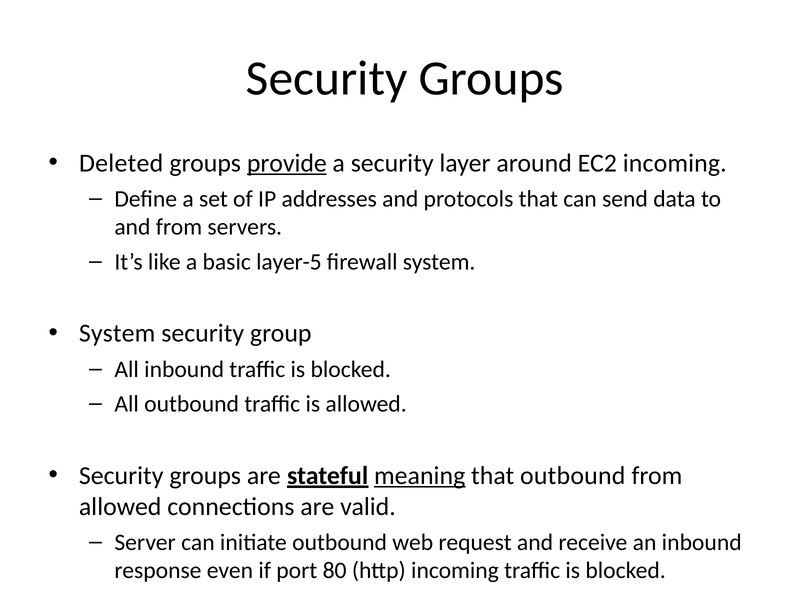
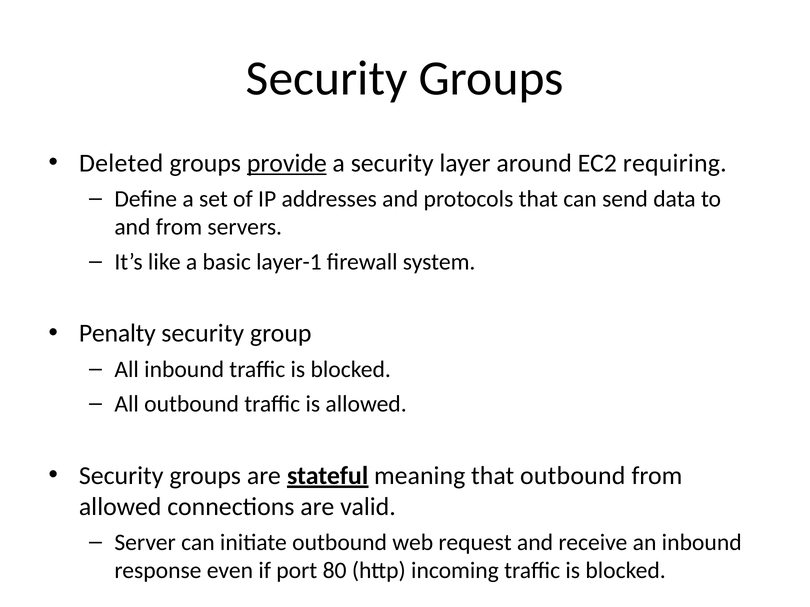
EC2 incoming: incoming -> requiring
layer-5: layer-5 -> layer-1
System at (117, 334): System -> Penalty
meaning underline: present -> none
